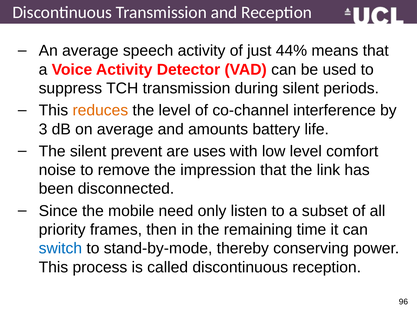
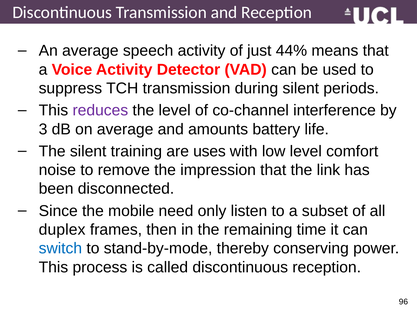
reduces colour: orange -> purple
prevent: prevent -> training
priority: priority -> duplex
